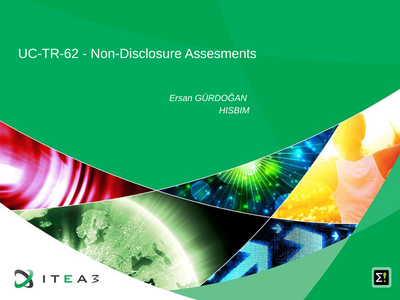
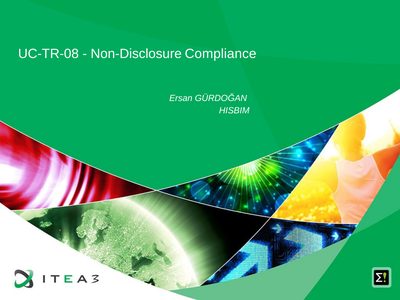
UC-TR-62: UC-TR-62 -> UC-TR-08
Assesments: Assesments -> Compliance
